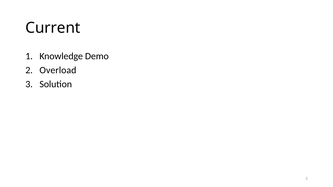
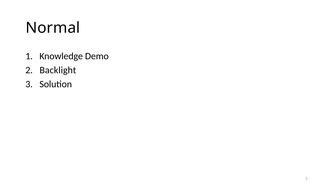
Current: Current -> Normal
Overload: Overload -> Backlight
